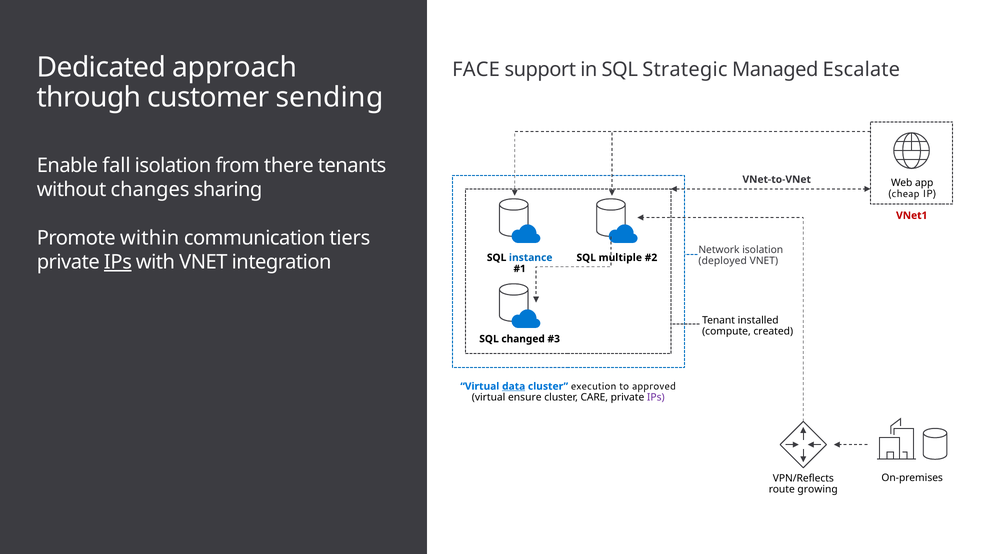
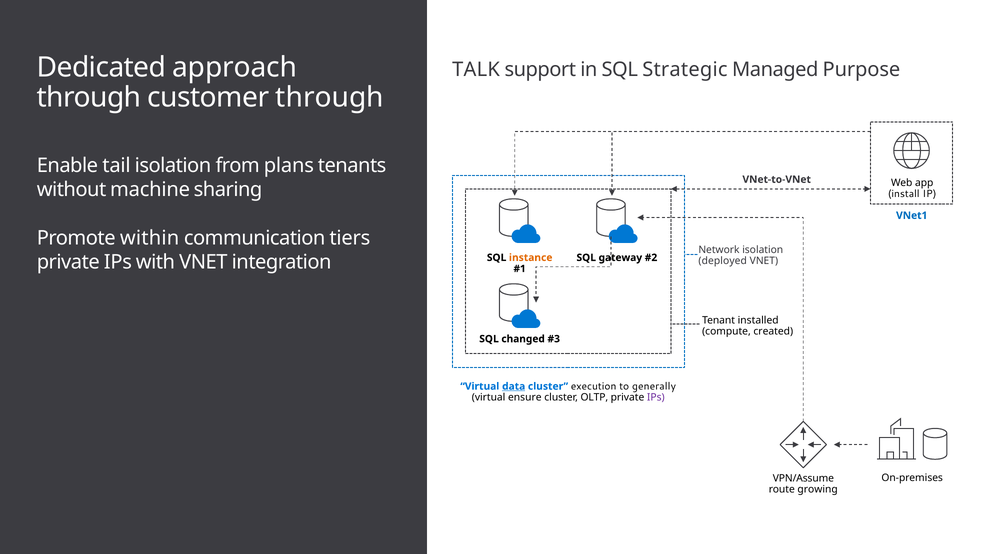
FACE: FACE -> TALK
Escalate: Escalate -> Purpose
customer sending: sending -> through
fall: fall -> tail
there: there -> plans
changes: changes -> machine
cheap: cheap -> install
VNet1 colour: red -> blue
instance colour: blue -> orange
multiple: multiple -> gateway
IPs at (118, 262) underline: present -> none
approved: approved -> generally
CARE: CARE -> OLTP
VPN/Reflects: VPN/Reflects -> VPN/Assume
